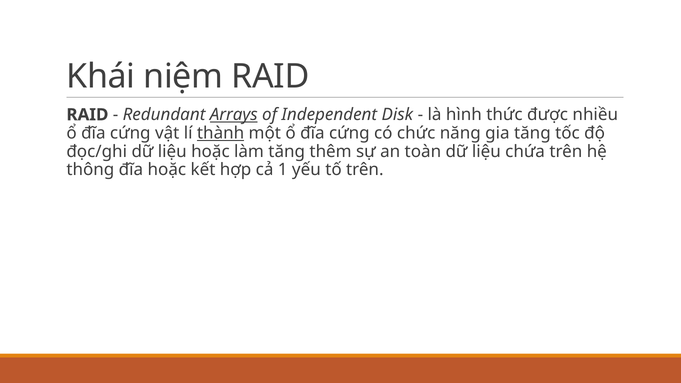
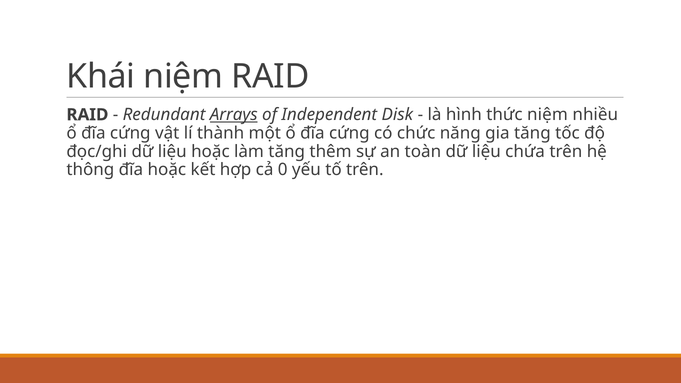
thức được: được -> niệm
thành underline: present -> none
1: 1 -> 0
